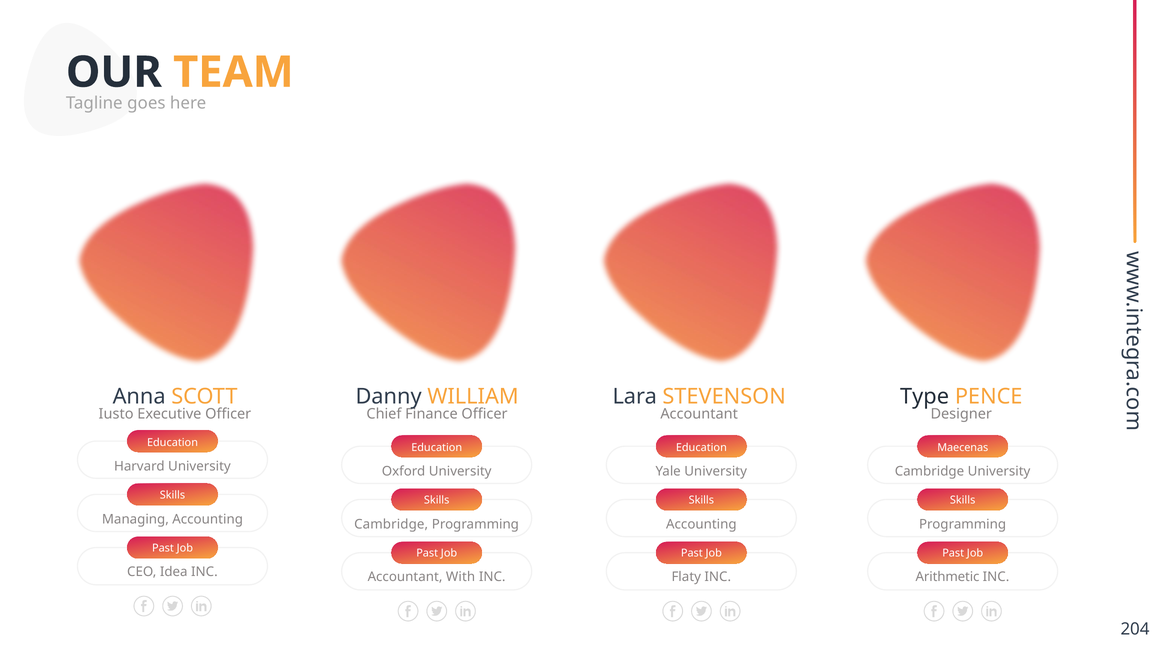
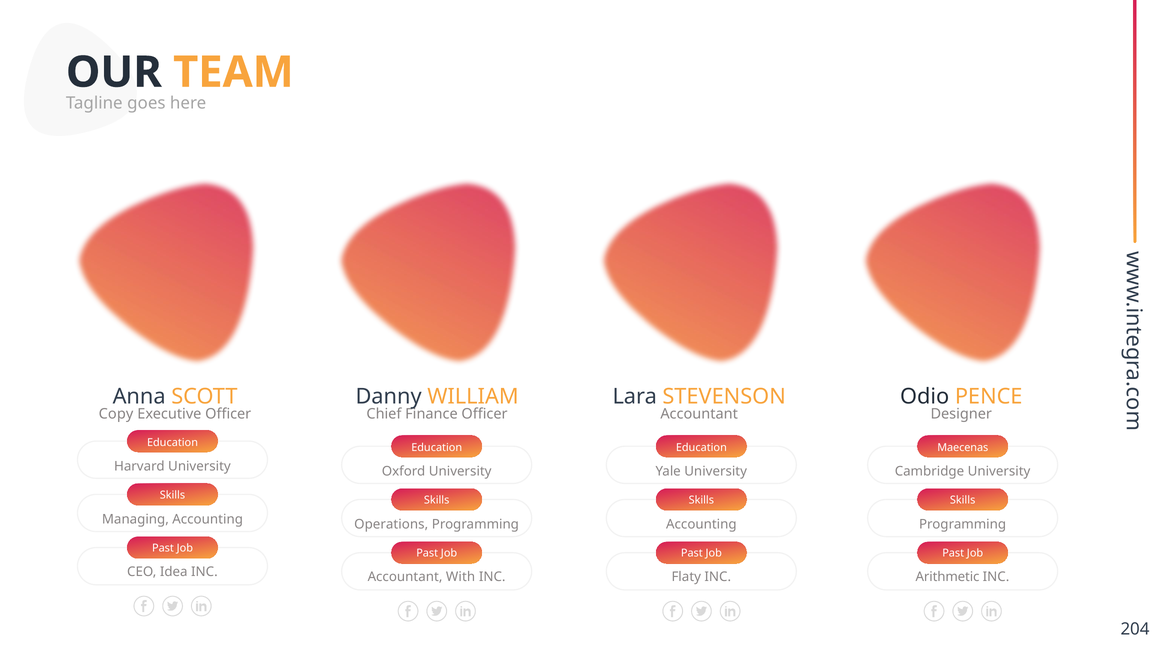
Type: Type -> Odio
Iusto: Iusto -> Copy
Cambridge at (391, 524): Cambridge -> Operations
